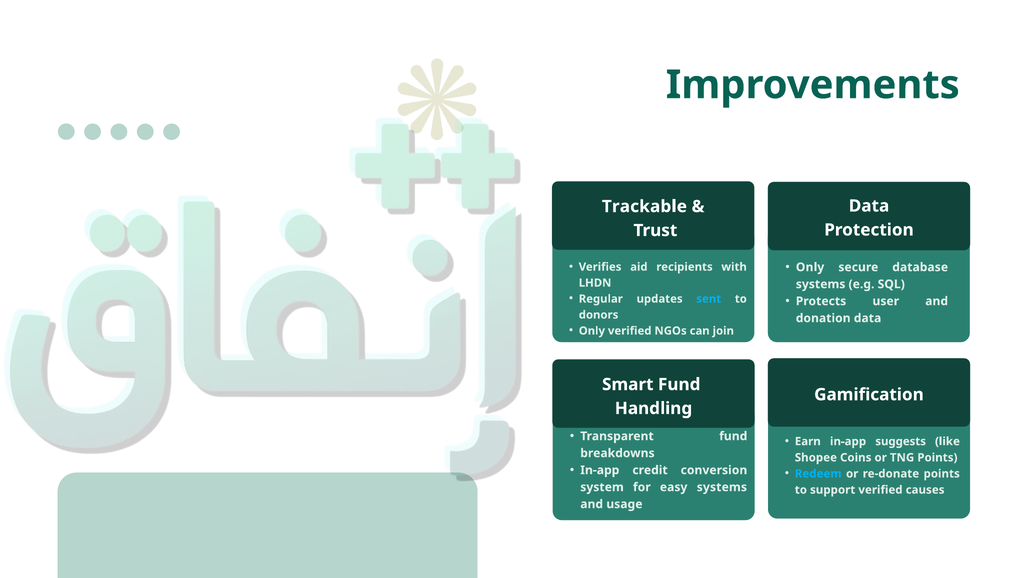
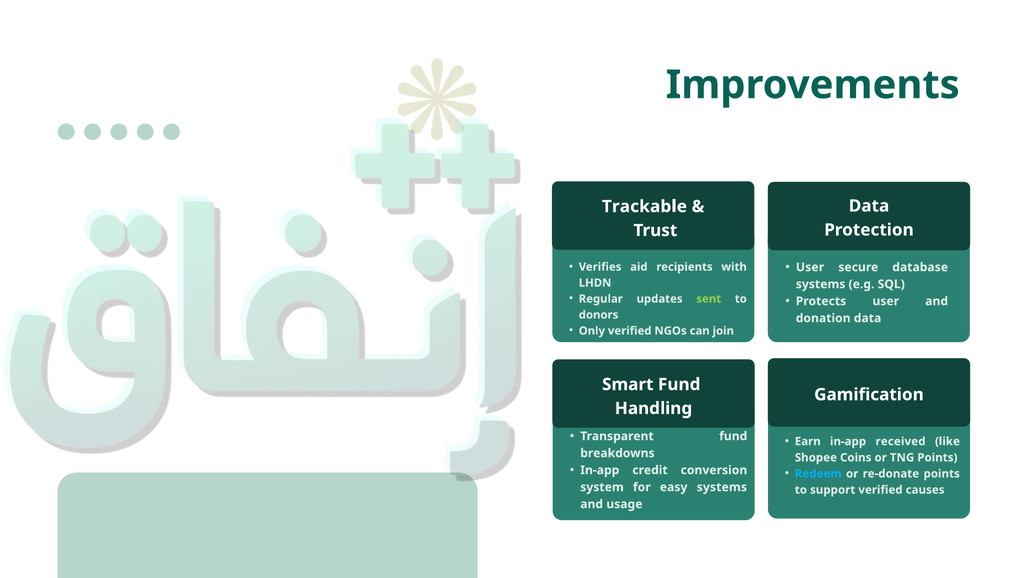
Only at (810, 267): Only -> User
sent colour: light blue -> light green
suggests: suggests -> received
